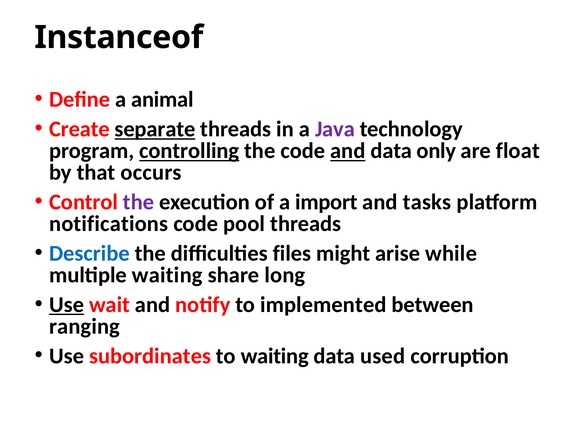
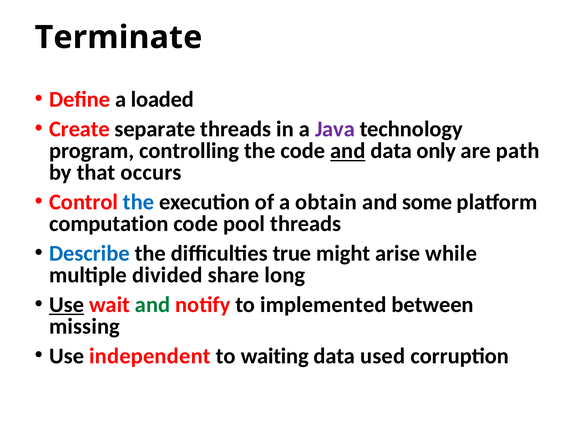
Instanceof: Instanceof -> Terminate
animal: animal -> loaded
separate underline: present -> none
controlling underline: present -> none
float: float -> path
the at (139, 202) colour: purple -> blue
import: import -> obtain
tasks: tasks -> some
notifications: notifications -> computation
files: files -> true
multiple waiting: waiting -> divided
and at (153, 304) colour: black -> green
ranging: ranging -> missing
subordinates: subordinates -> independent
